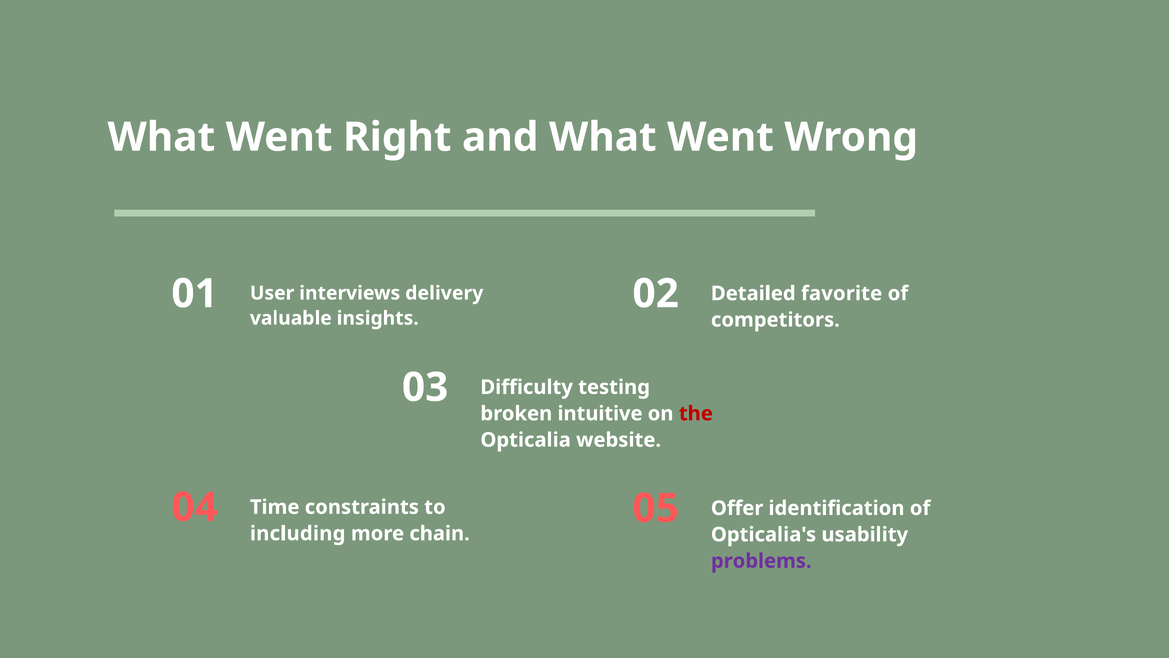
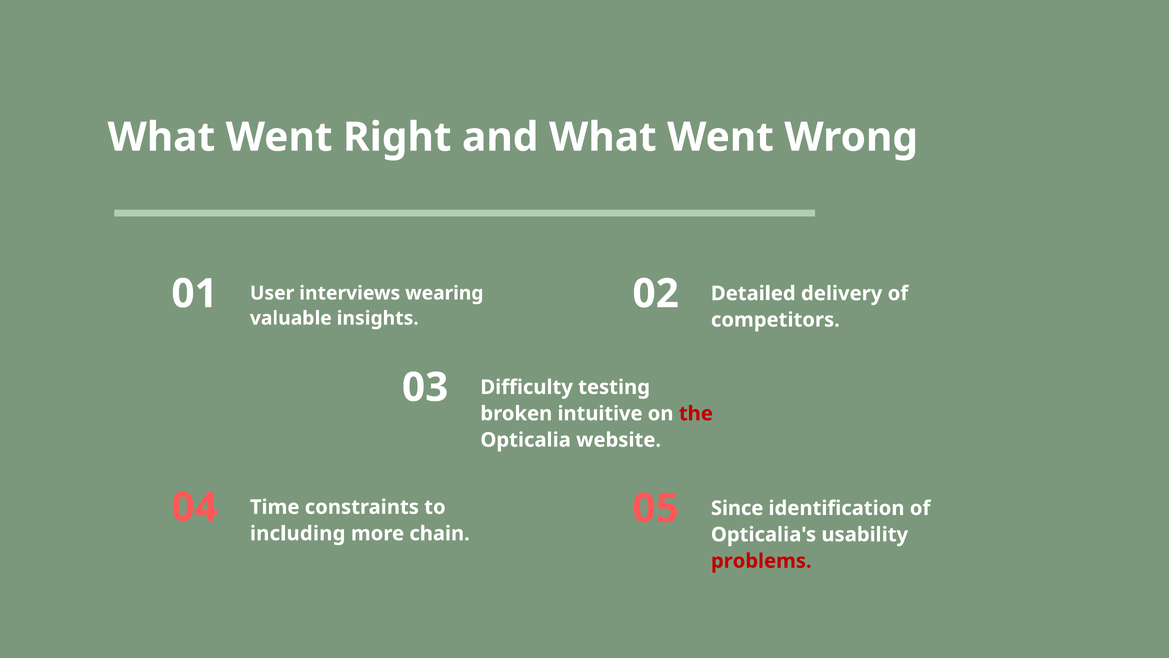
delivery: delivery -> wearing
favorite: favorite -> delivery
Offer: Offer -> Since
problems colour: purple -> red
